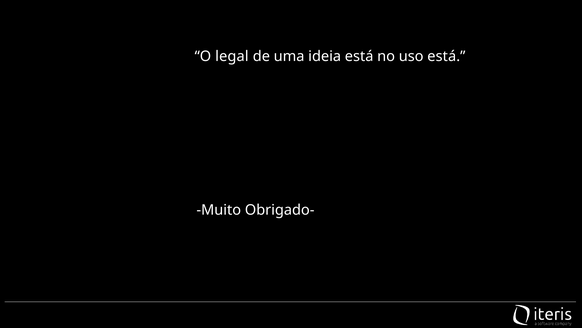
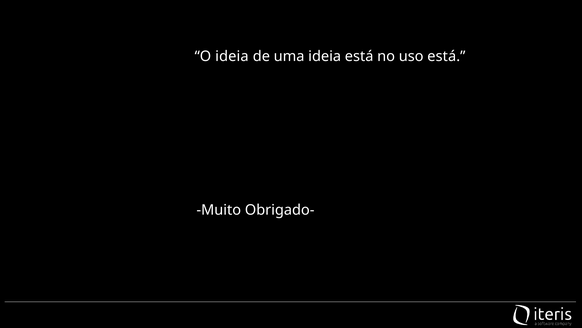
O legal: legal -> ideia
